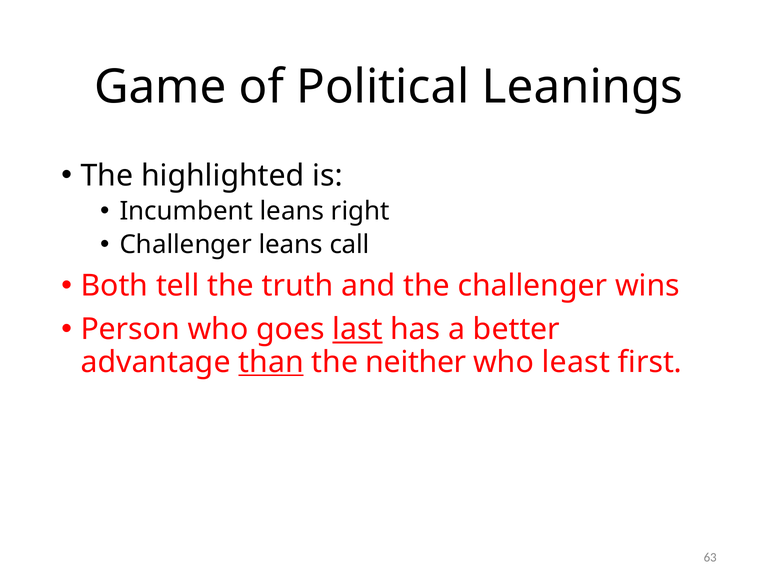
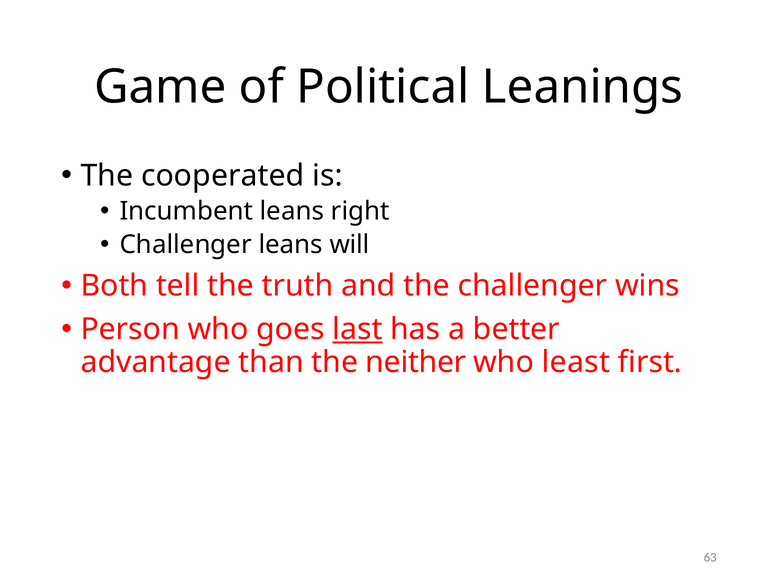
highlighted: highlighted -> cooperated
call: call -> will
than underline: present -> none
